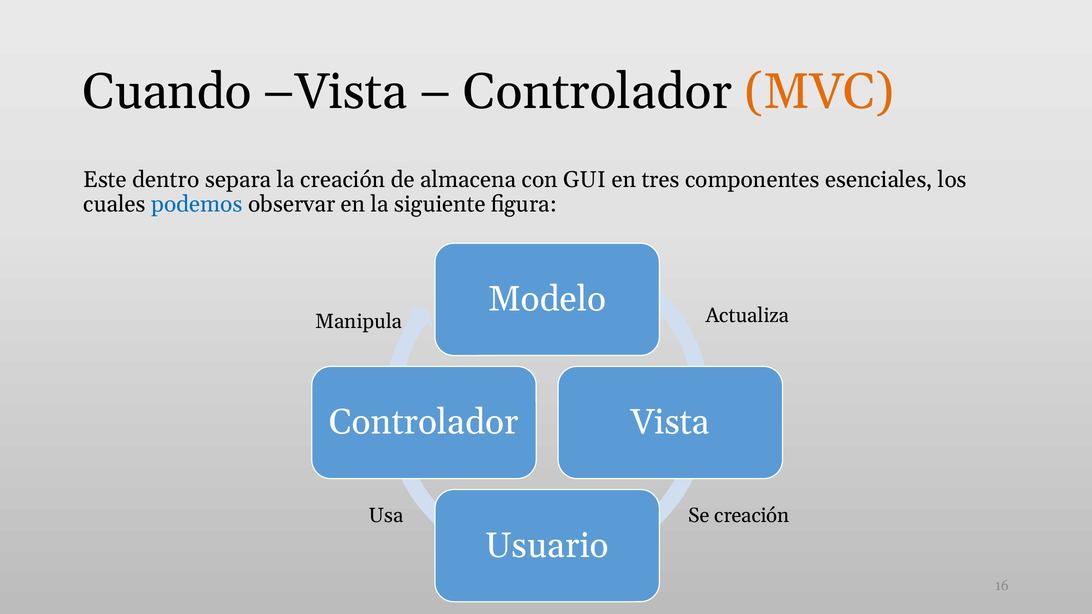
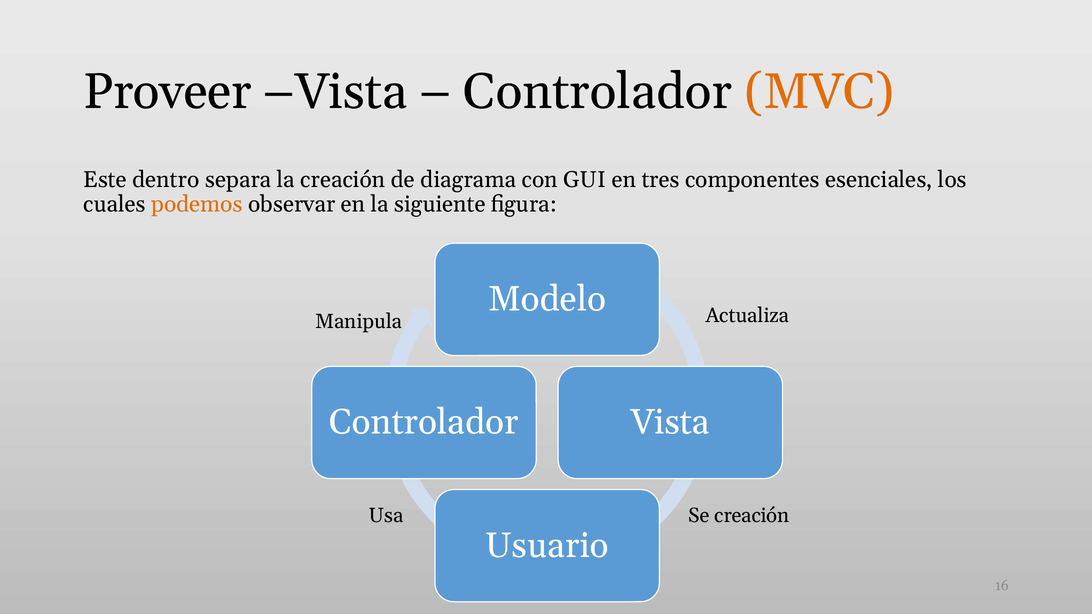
Cuando: Cuando -> Proveer
almacena: almacena -> diagrama
podemos colour: blue -> orange
